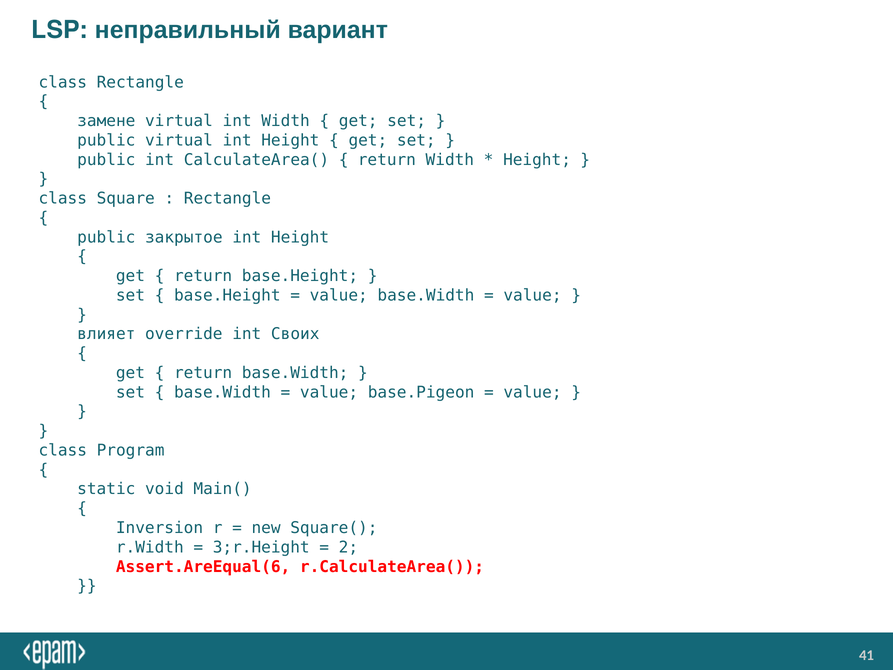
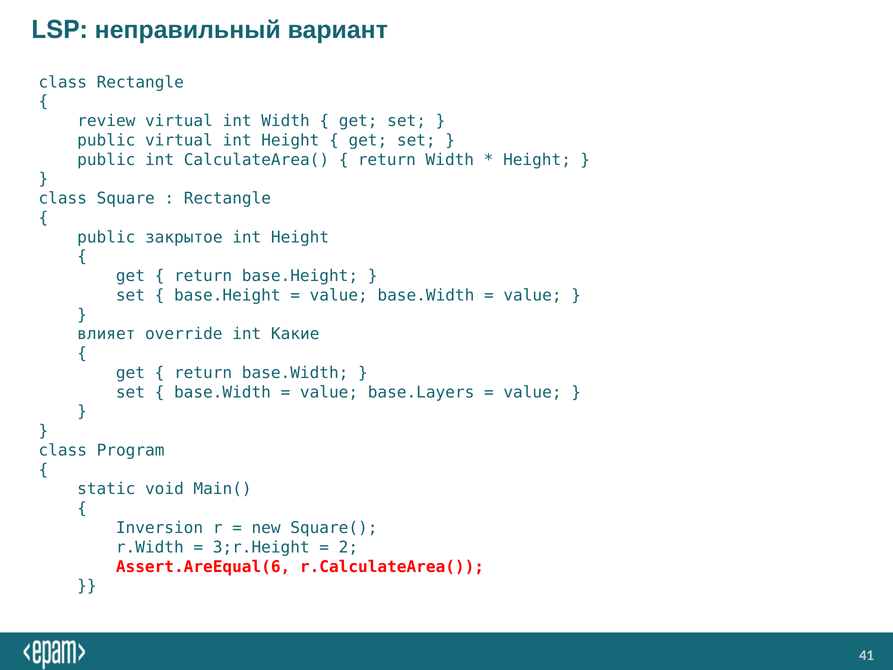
замене: замене -> review
Своих: Своих -> Какие
base.Pigeon: base.Pigeon -> base.Layers
